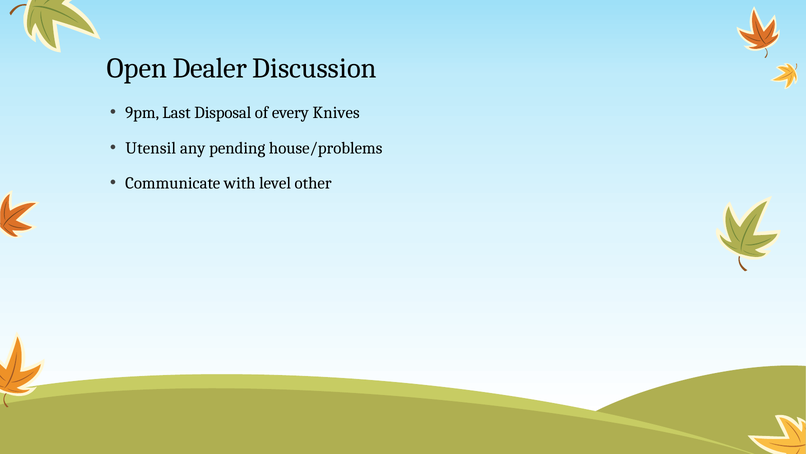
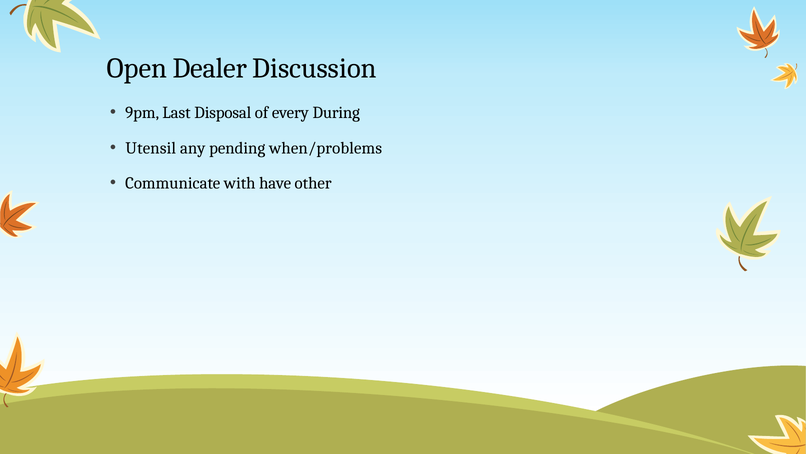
Knives: Knives -> During
house/problems: house/problems -> when/problems
level: level -> have
